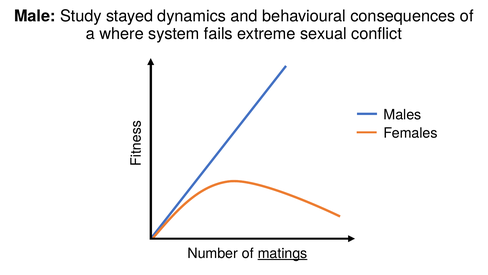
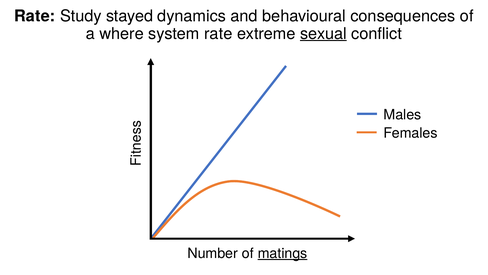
Male at (35, 16): Male -> Rate
system fails: fails -> rate
sexual underline: none -> present
